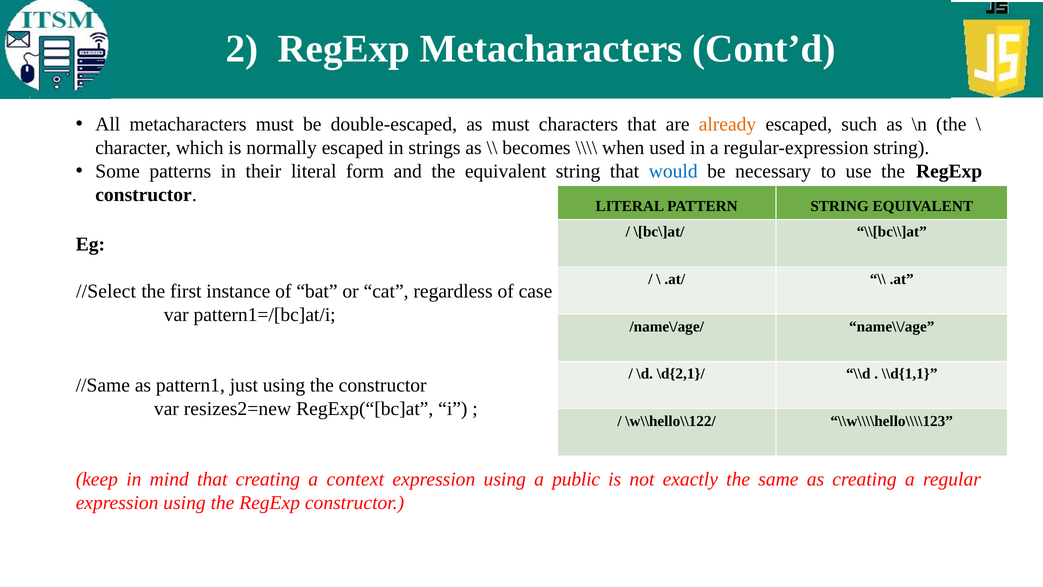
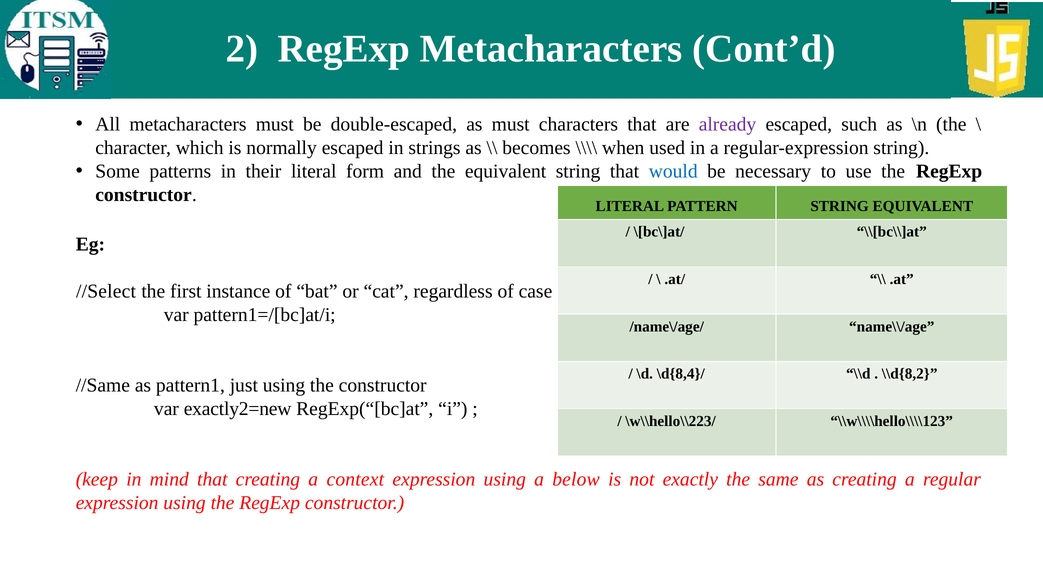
already colour: orange -> purple
\d{2,1}/: \d{2,1}/ -> \d{8,4}/
\\d{1,1: \\d{1,1 -> \\d{8,2
resizes2=new: resizes2=new -> exactly2=new
\w\\hello\\122/: \w\\hello\\122/ -> \w\\hello\\223/
public: public -> below
